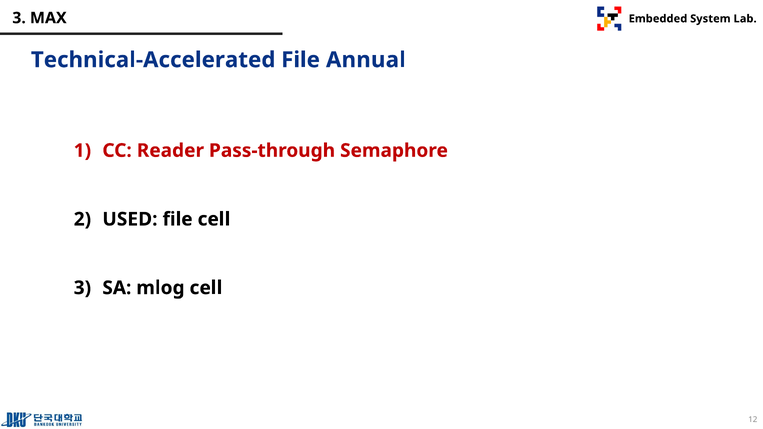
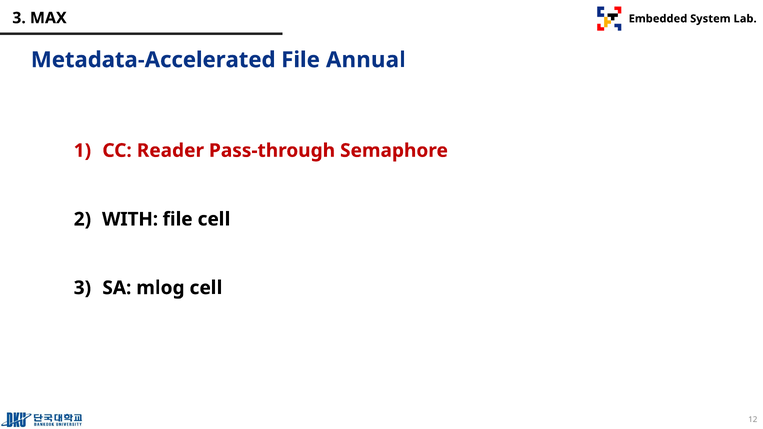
Technical-Accelerated: Technical-Accelerated -> Metadata-Accelerated
USED: USED -> WITH
